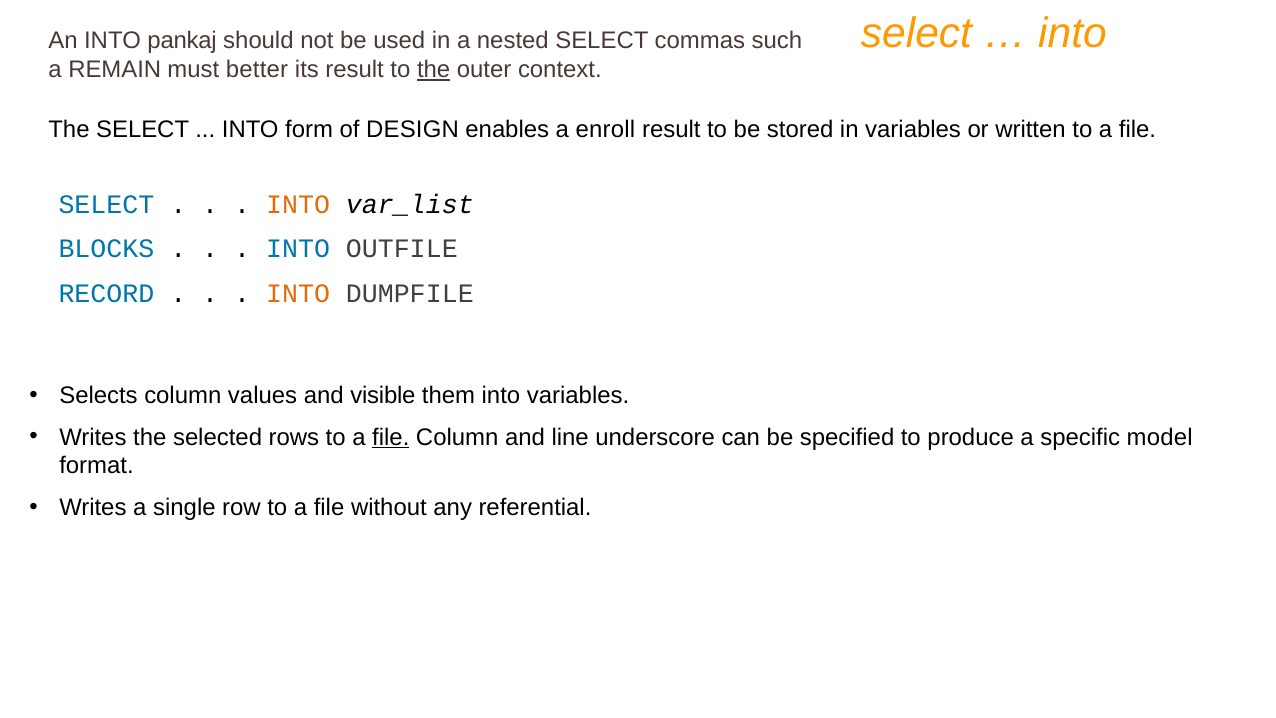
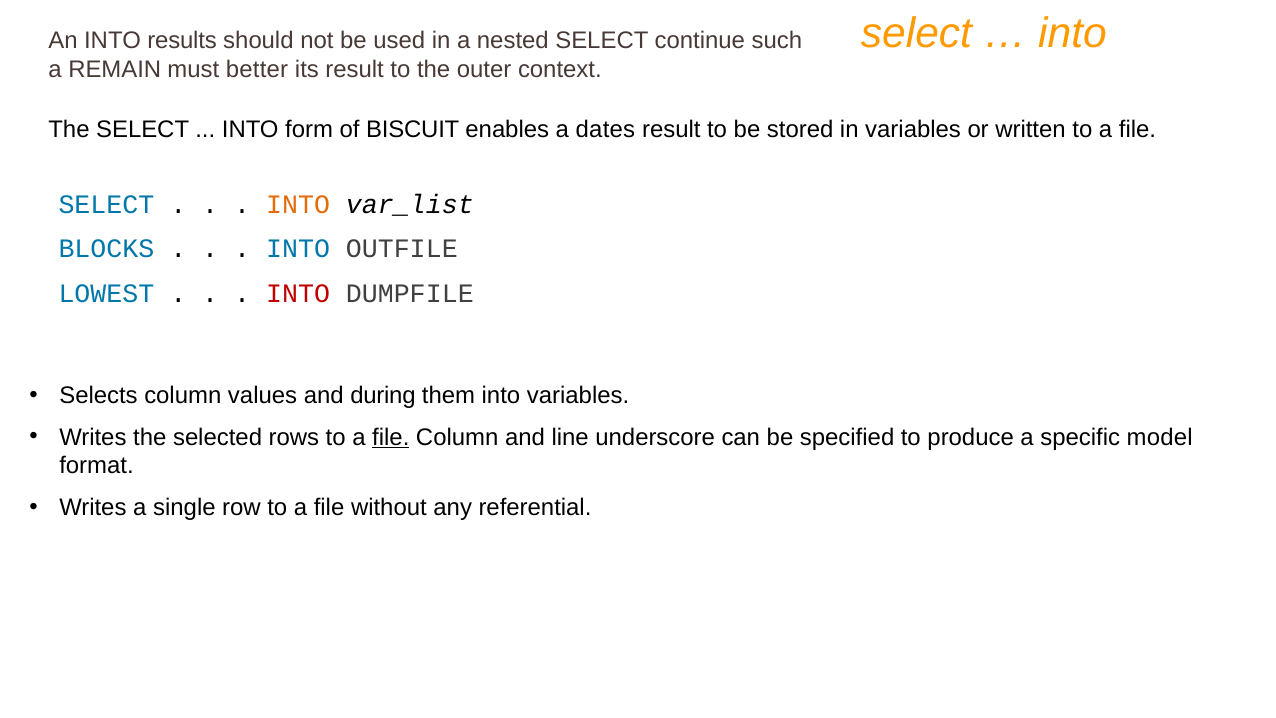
pankaj: pankaj -> results
commas: commas -> continue
the at (434, 69) underline: present -> none
DESIGN: DESIGN -> BISCUIT
enroll: enroll -> dates
RECORD: RECORD -> LOWEST
INTO at (298, 293) colour: orange -> red
visible: visible -> during
